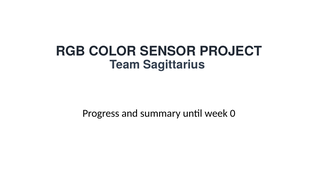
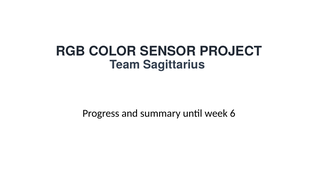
0: 0 -> 6
